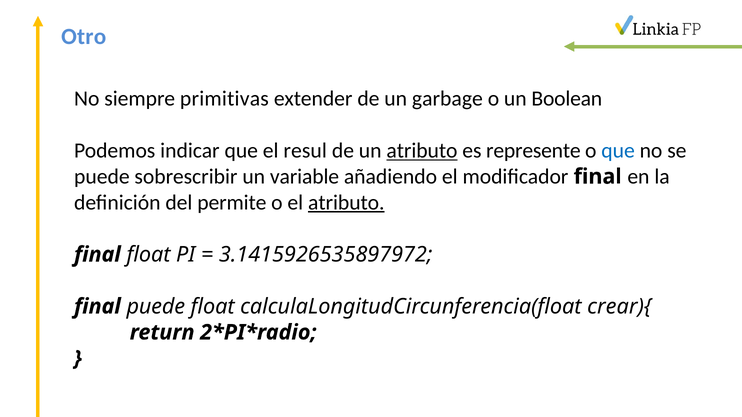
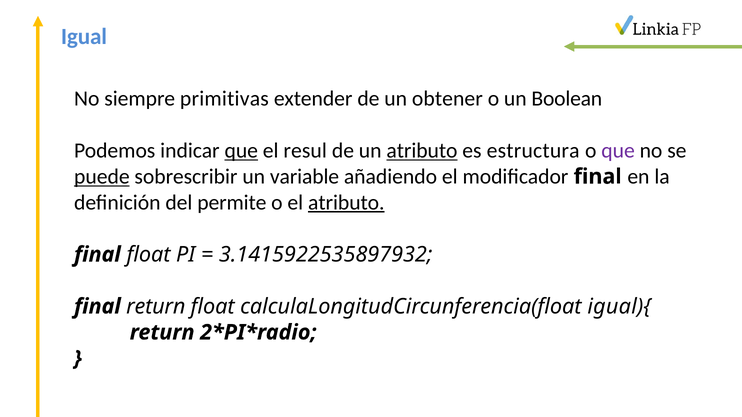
Otro: Otro -> Igual
garbage: garbage -> obtener
que at (241, 151) underline: none -> present
represente: represente -> estructura
que at (618, 151) colour: blue -> purple
puede at (102, 177) underline: none -> present
3.1415926535897972: 3.1415926535897972 -> 3.1415922535897932
final puede: puede -> return
crear){: crear){ -> igual){
